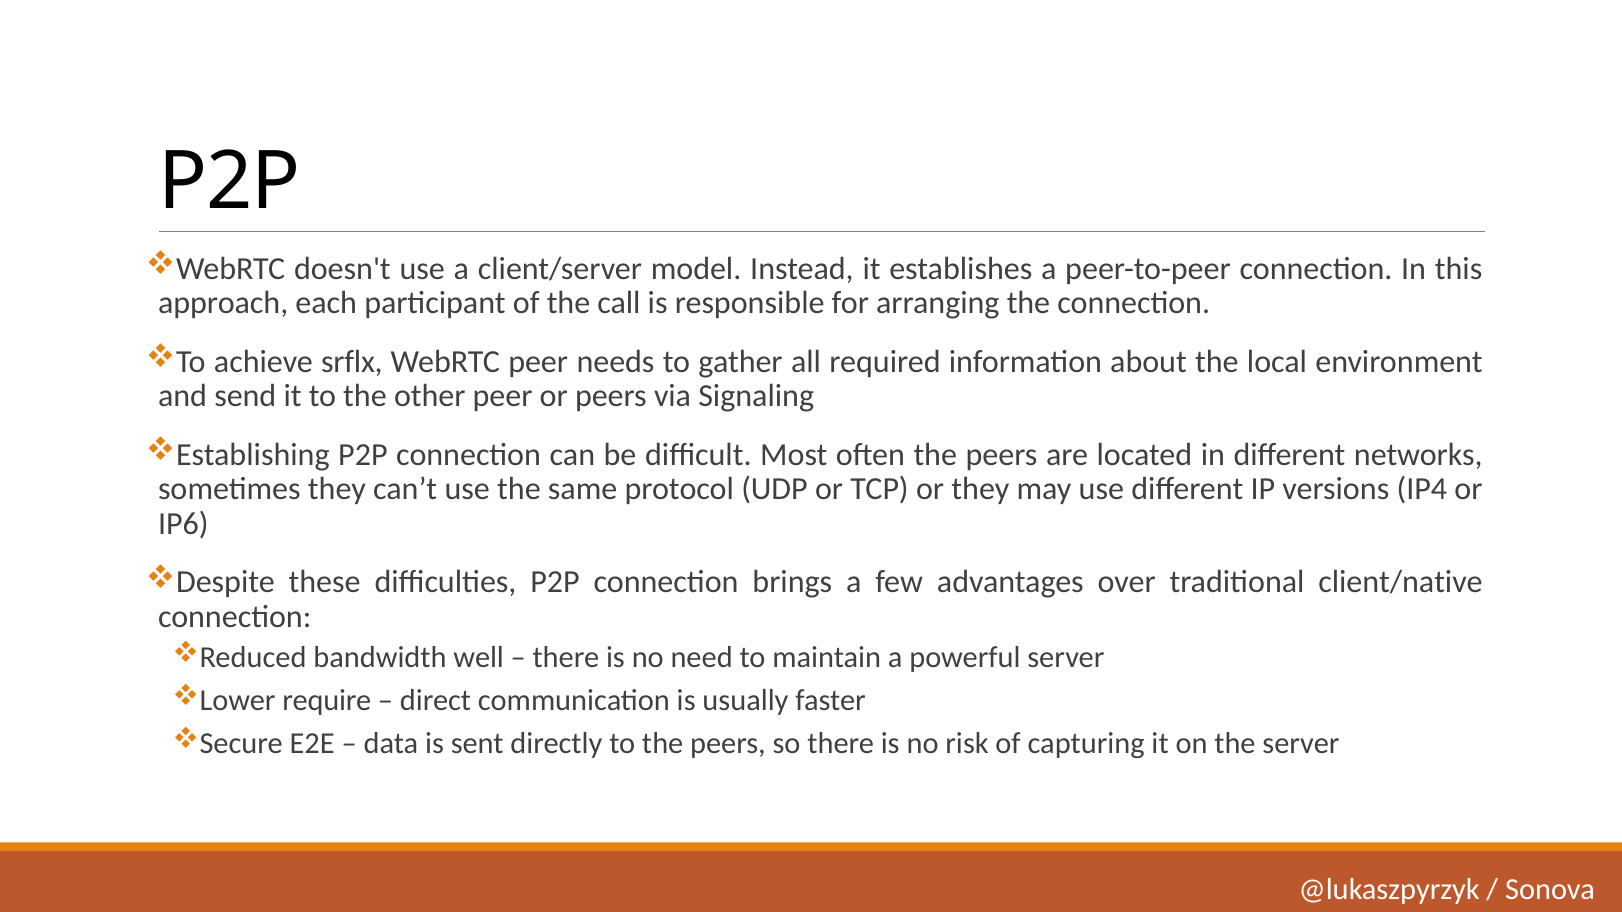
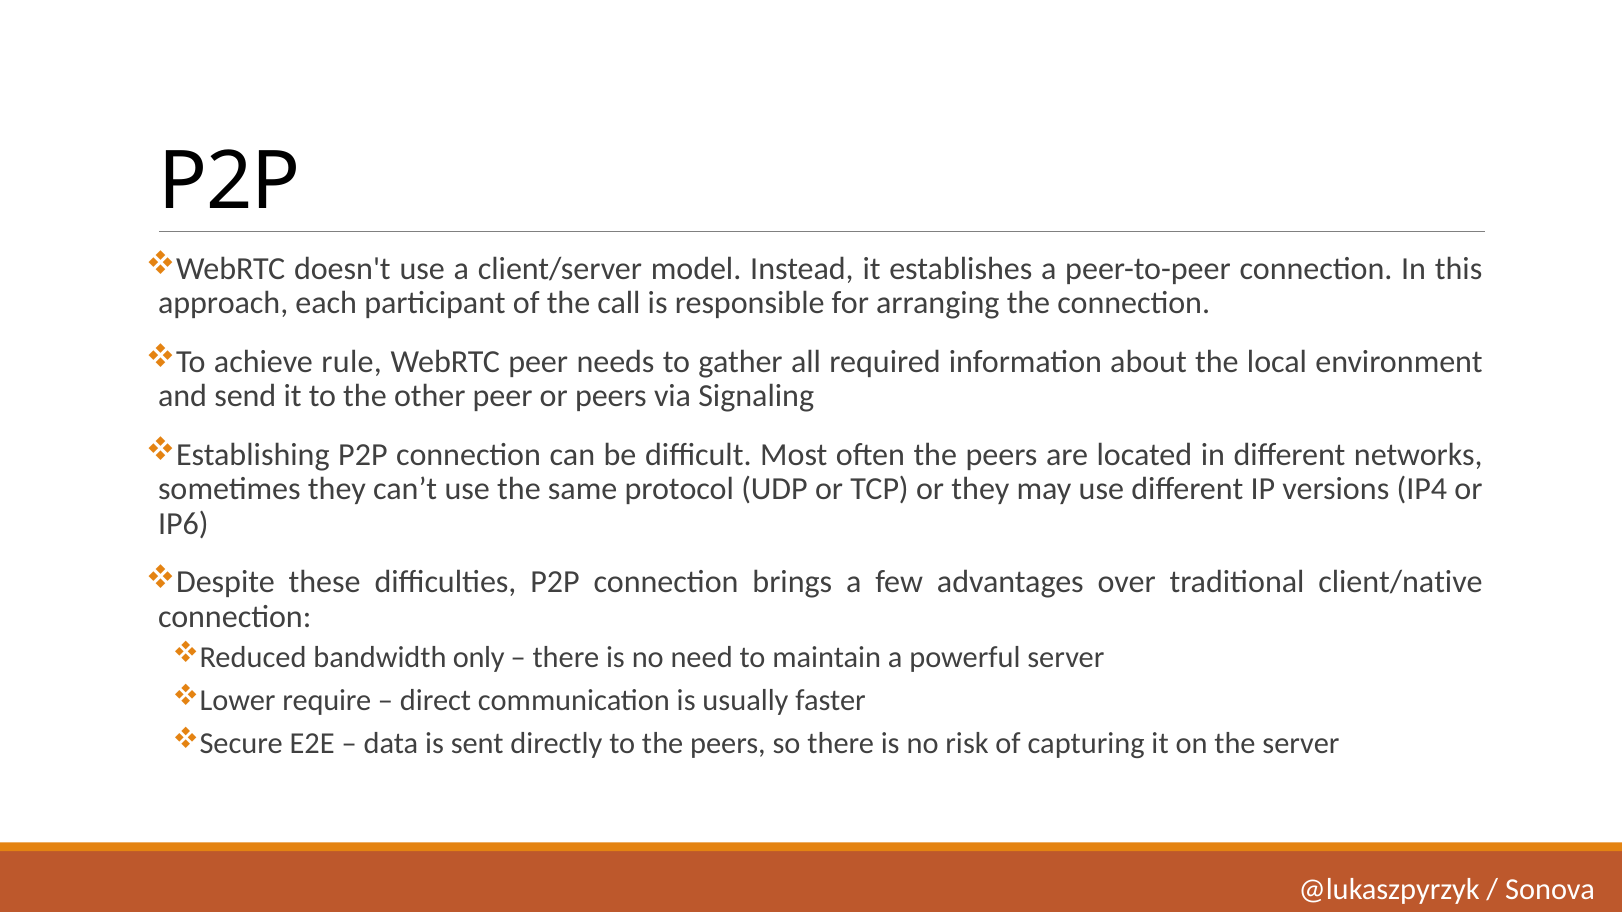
srflx: srflx -> rule
well: well -> only
